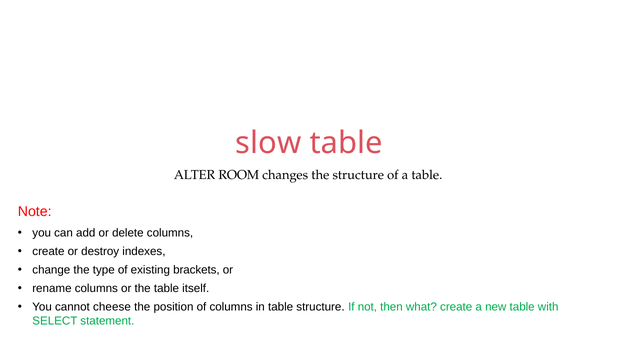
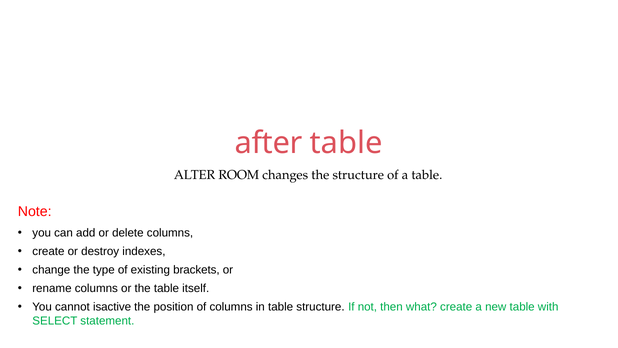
slow: slow -> after
cheese: cheese -> isactive
